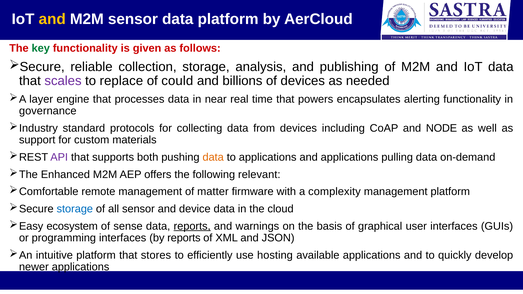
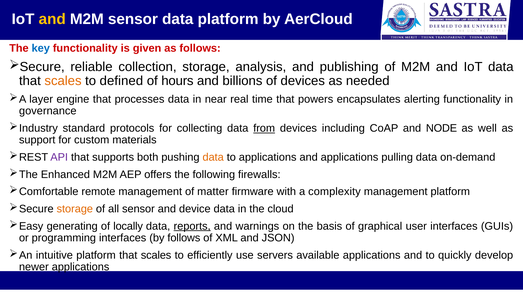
key colour: green -> blue
scales at (63, 81) colour: purple -> orange
replace: replace -> defined
could: could -> hours
from underline: none -> present
relevant: relevant -> firewalls
storage at (75, 209) colour: blue -> orange
ecosystem: ecosystem -> generating
sense: sense -> locally
by reports: reports -> follows
platform that stores: stores -> scales
hosting: hosting -> servers
